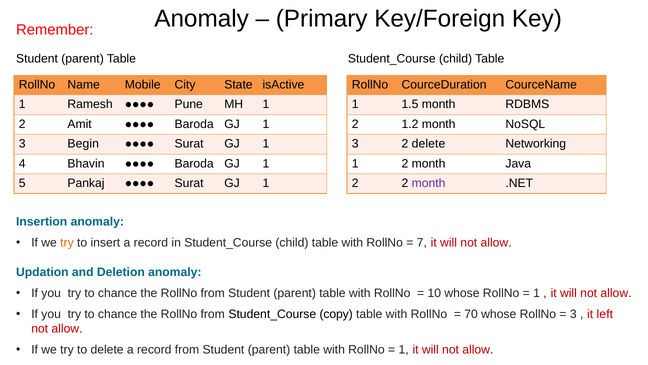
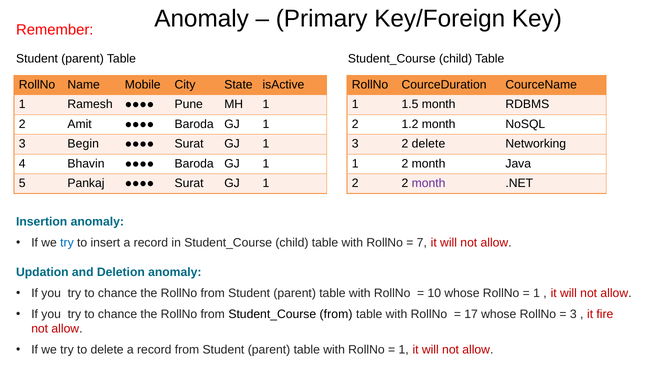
try at (67, 243) colour: orange -> blue
Student_Course copy: copy -> from
70: 70 -> 17
left: left -> fire
